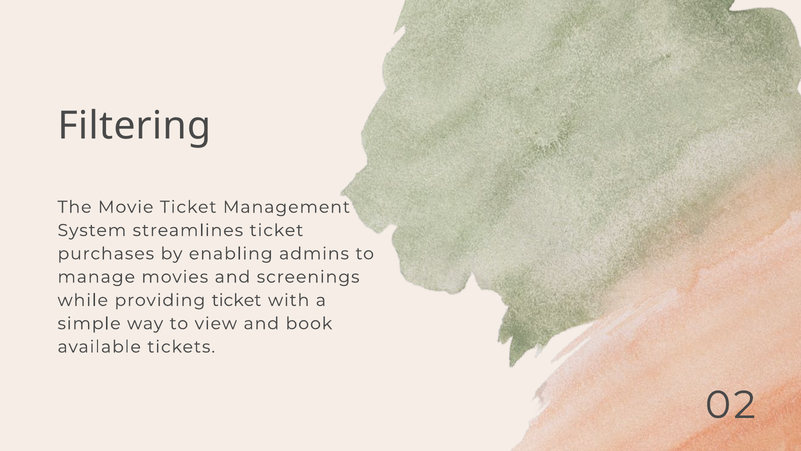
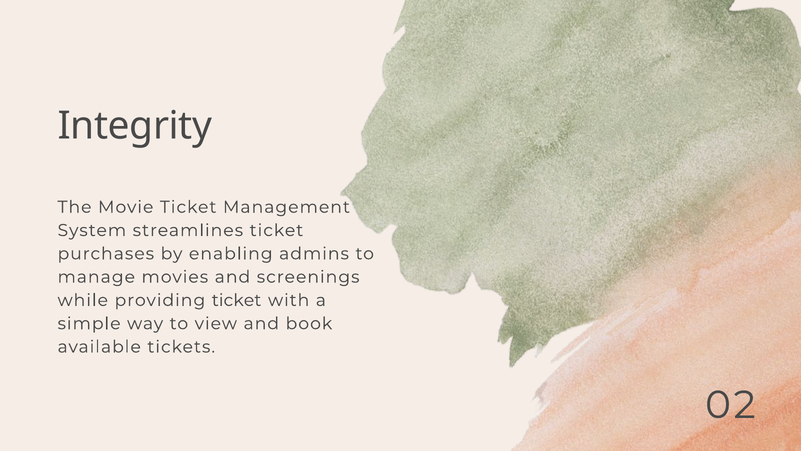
Filtering: Filtering -> Integrity
